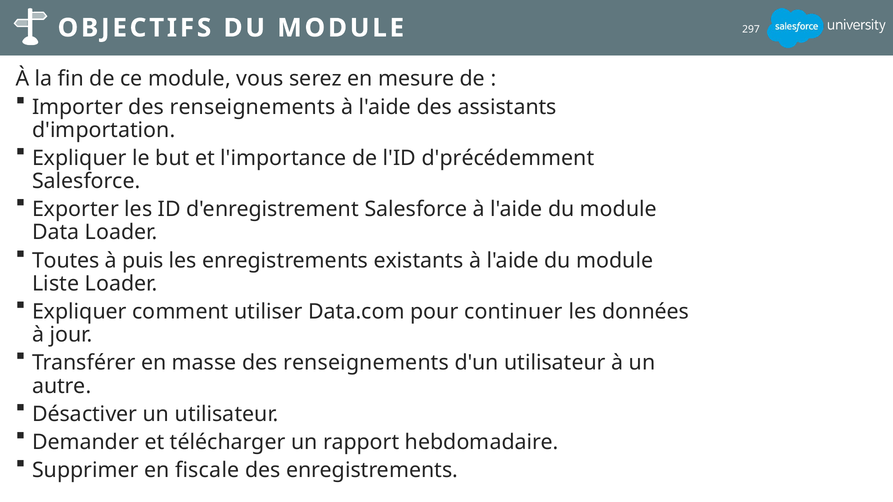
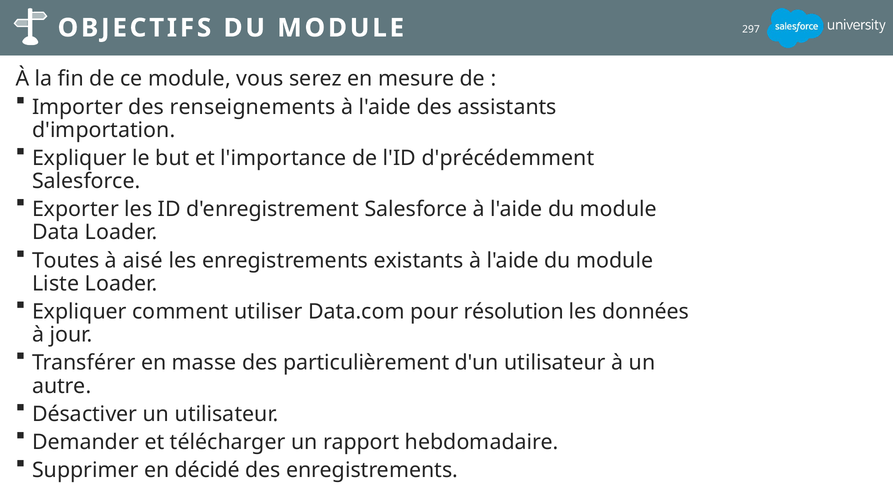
puis: puis -> aisé
continuer: continuer -> résolution
masse des renseignements: renseignements -> particulièrement
fiscale: fiscale -> décidé
